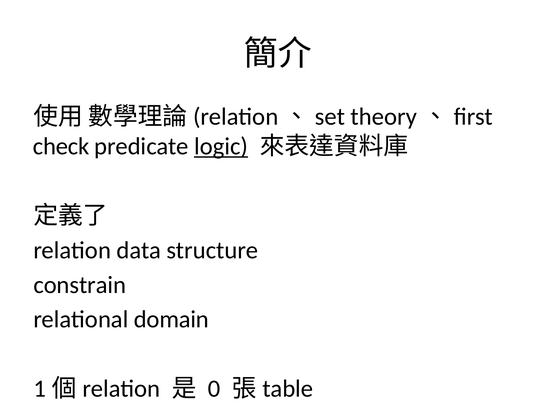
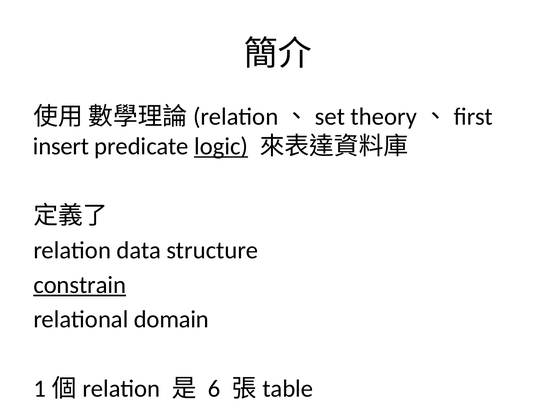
check: check -> insert
constrain underline: none -> present
0: 0 -> 6
